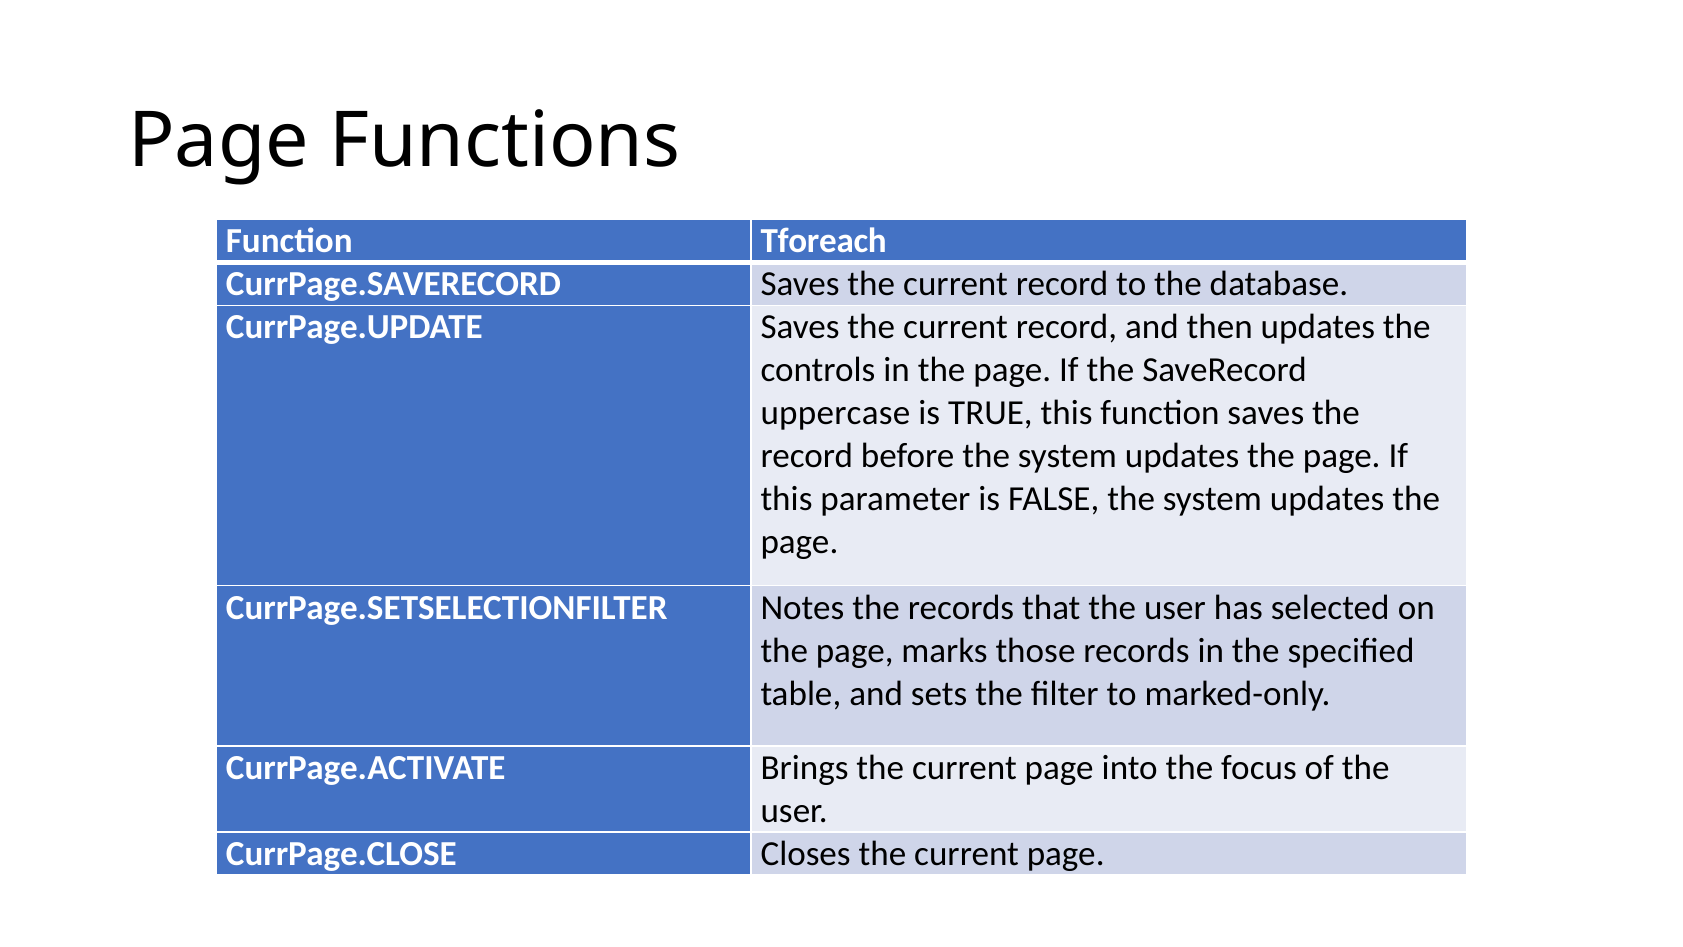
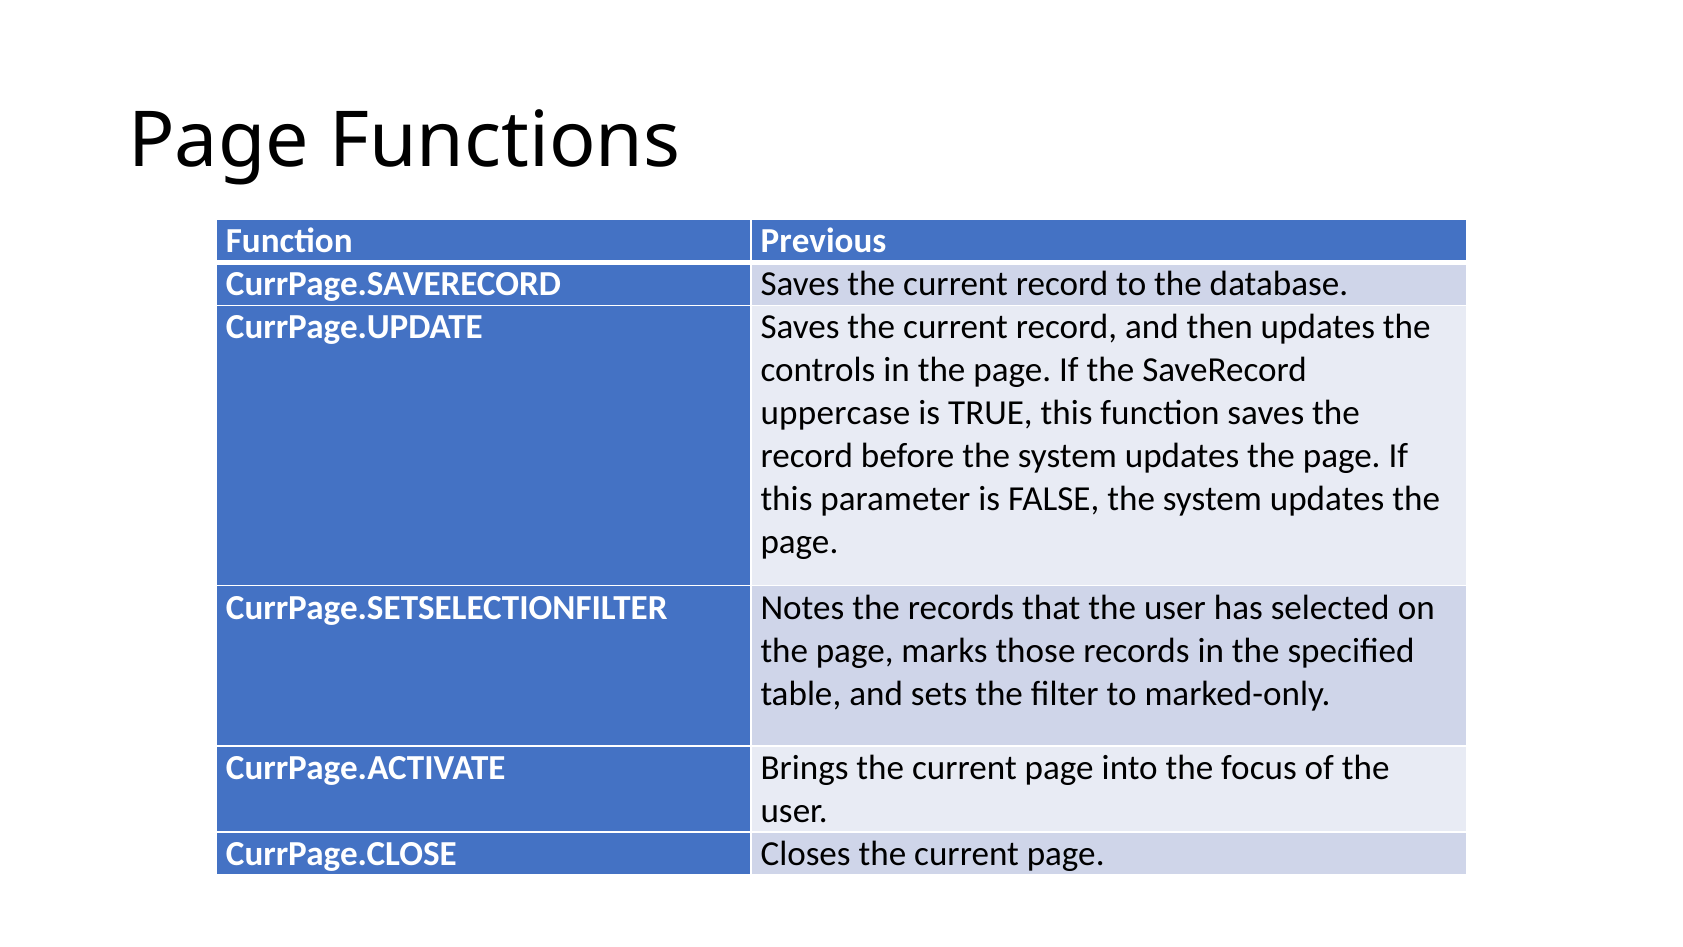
Tforeach: Tforeach -> Previous
